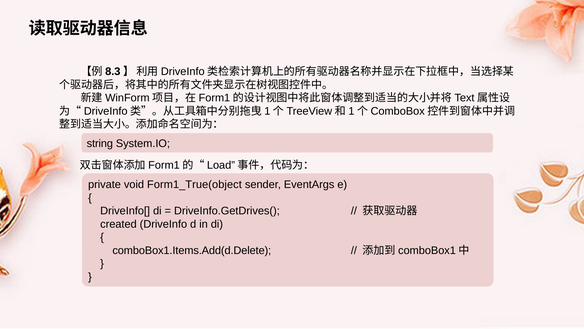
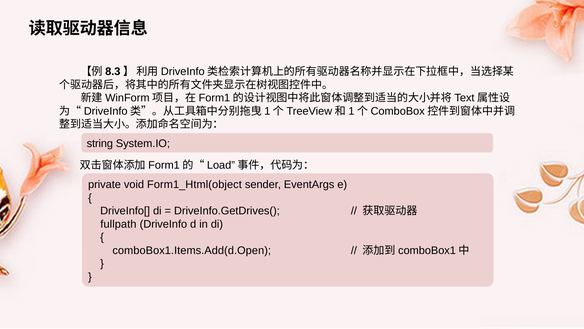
Form1_True(object: Form1_True(object -> Form1_Html(object
created: created -> fullpath
comboBox1.Items.Add(d.Delete: comboBox1.Items.Add(d.Delete -> comboBox1.Items.Add(d.Open
